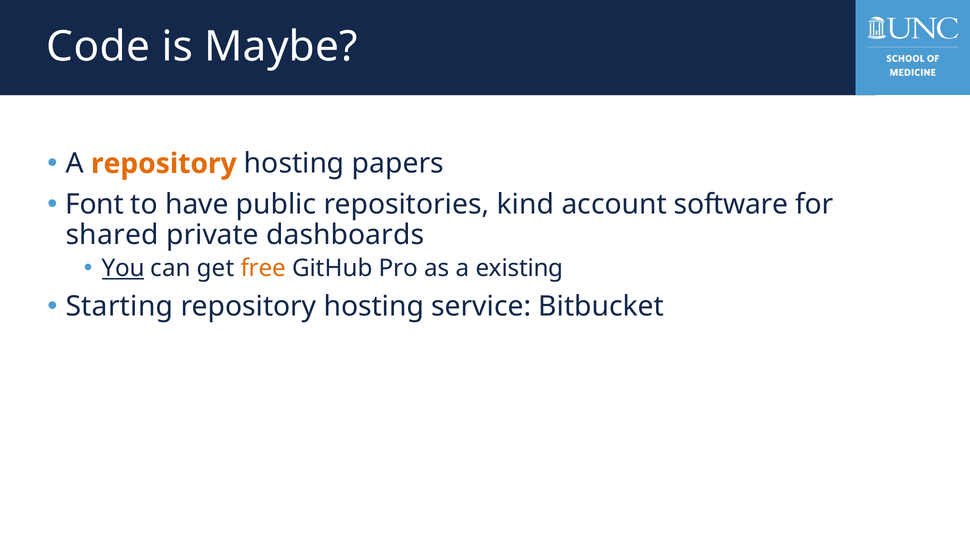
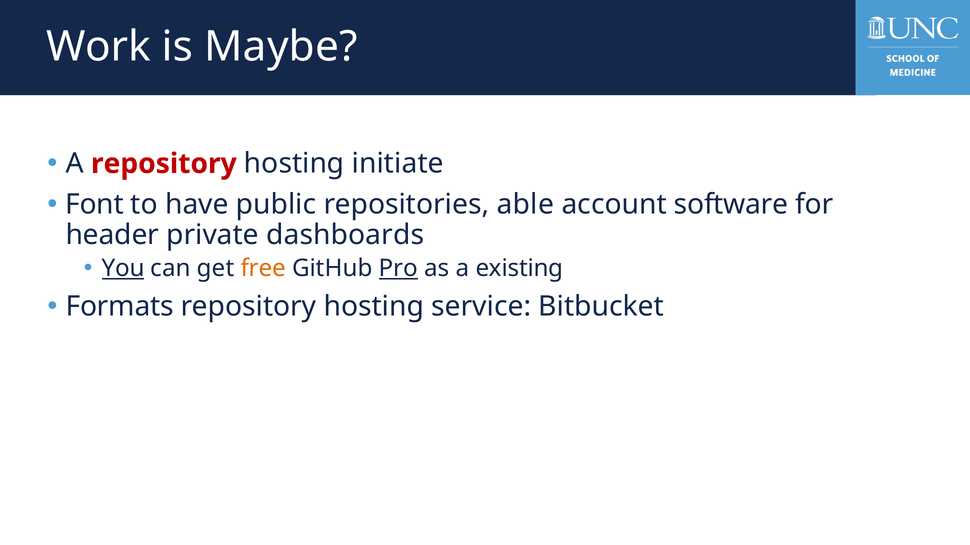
Code: Code -> Work
repository at (164, 164) colour: orange -> red
papers: papers -> initiate
kind: kind -> able
shared: shared -> header
Pro underline: none -> present
Starting: Starting -> Formats
